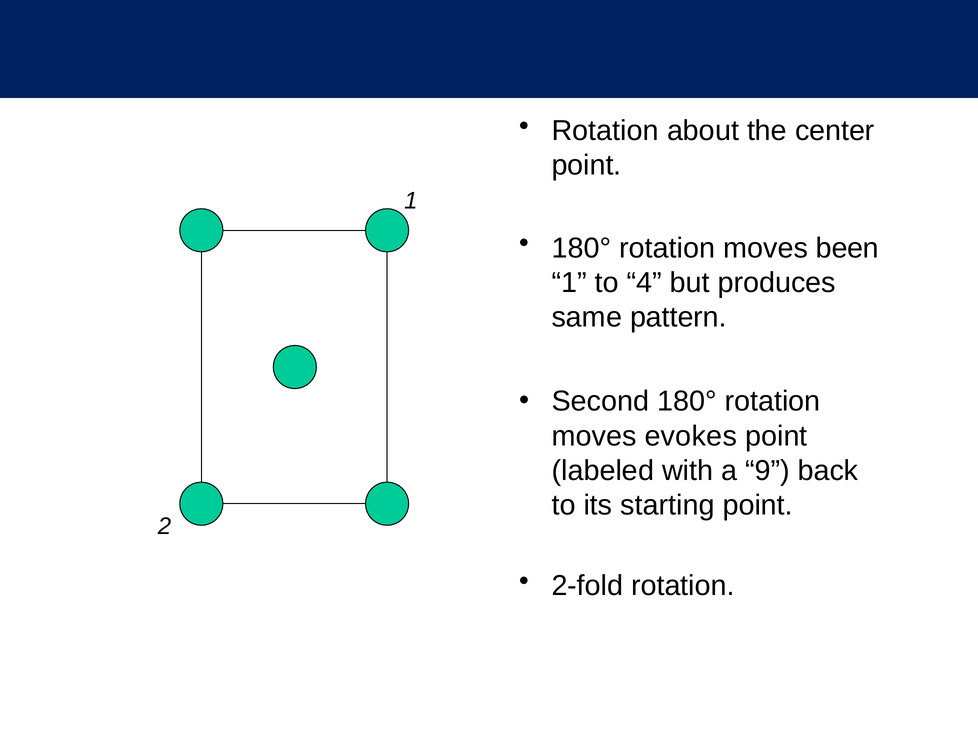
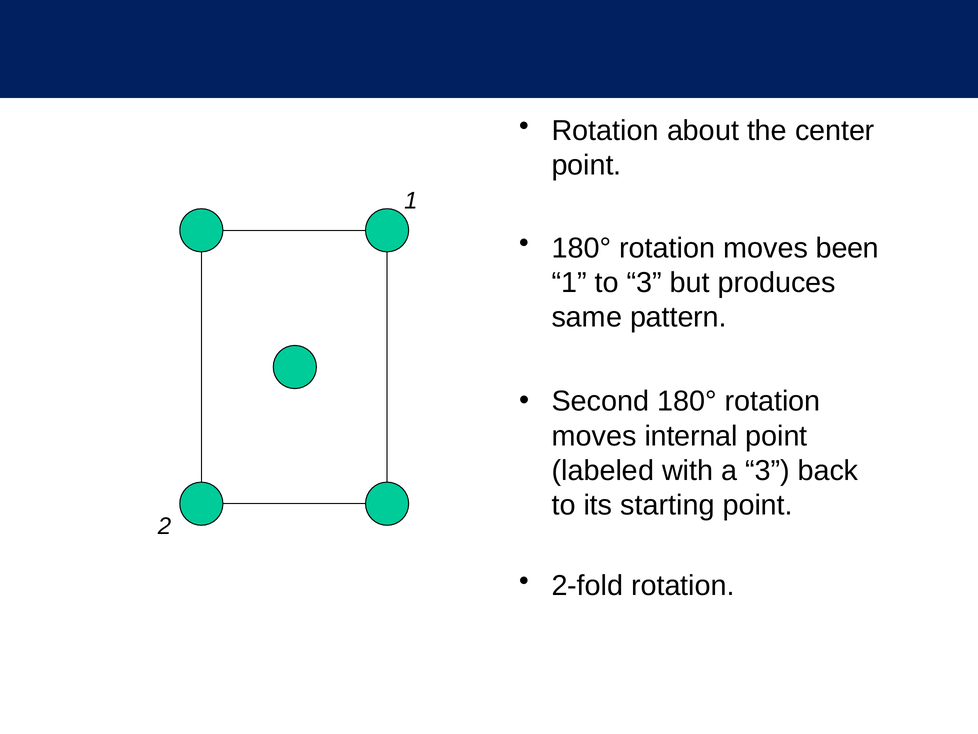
to 4: 4 -> 3
evokes: evokes -> internal
a 9: 9 -> 3
